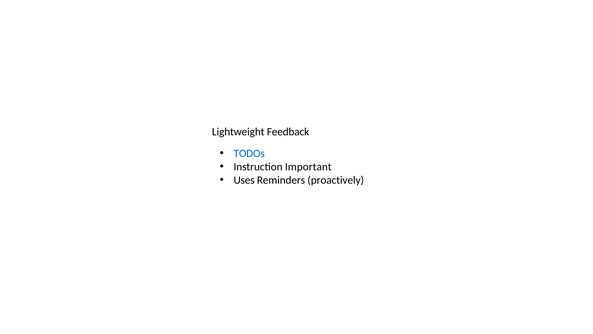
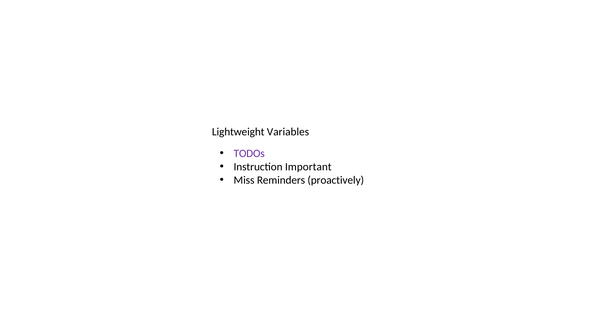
Feedback: Feedback -> Variables
TODOs colour: blue -> purple
Uses: Uses -> Miss
